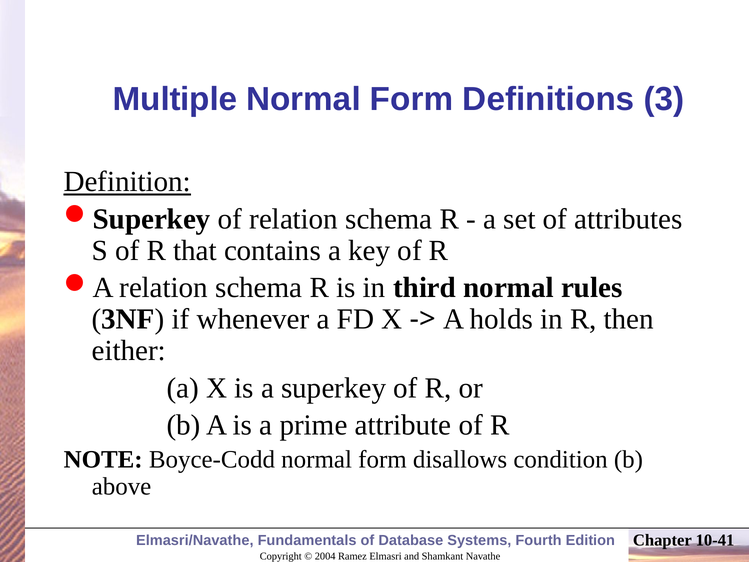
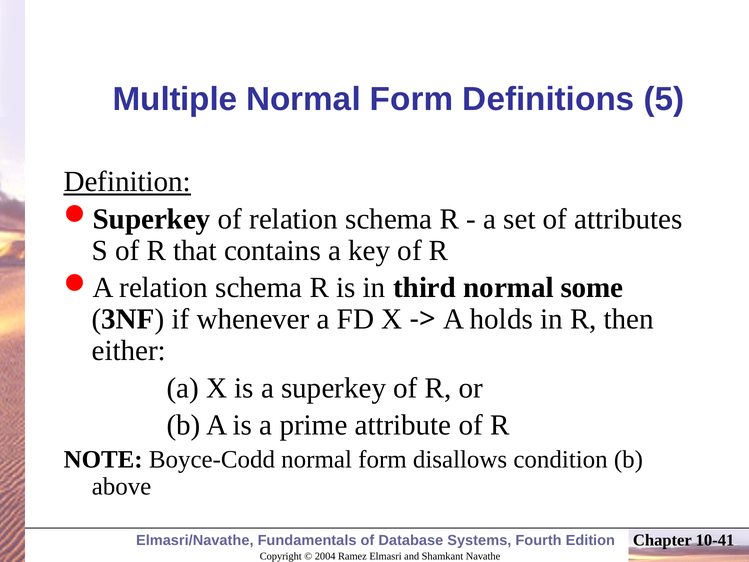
3: 3 -> 5
rules: rules -> some
